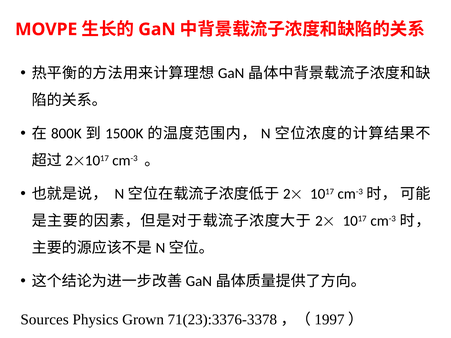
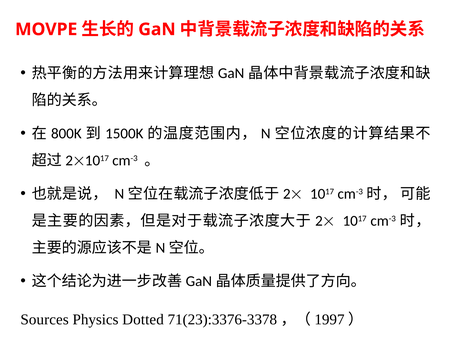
Grown: Grown -> Dotted
